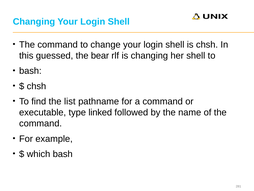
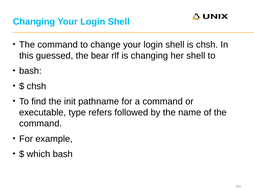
list: list -> init
linked: linked -> refers
